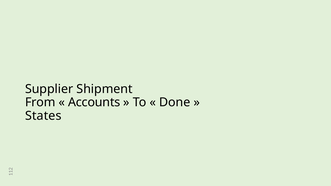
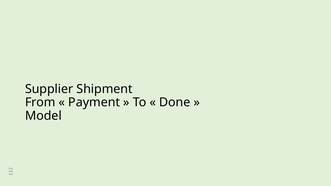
Accounts: Accounts -> Payment
States: States -> Model
